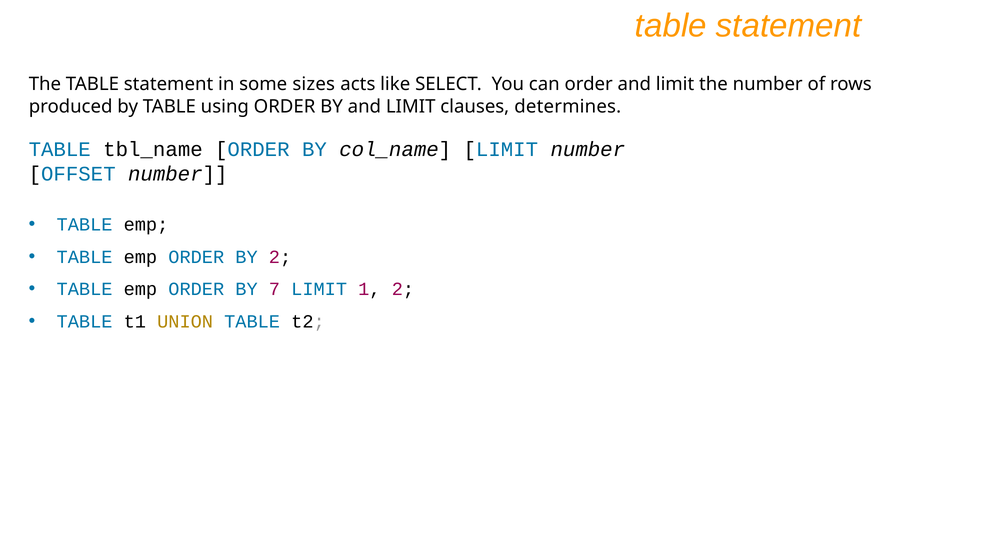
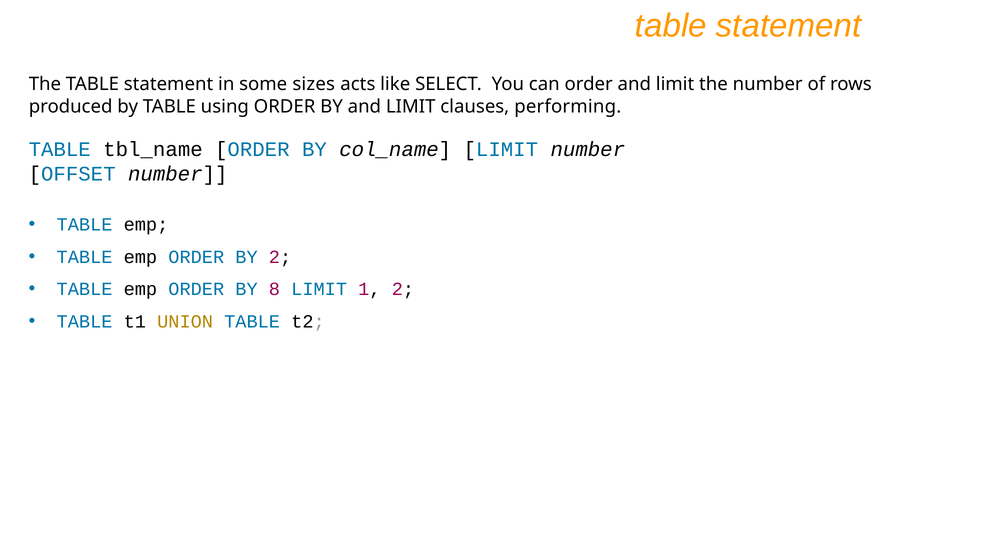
determines: determines -> performing
7: 7 -> 8
